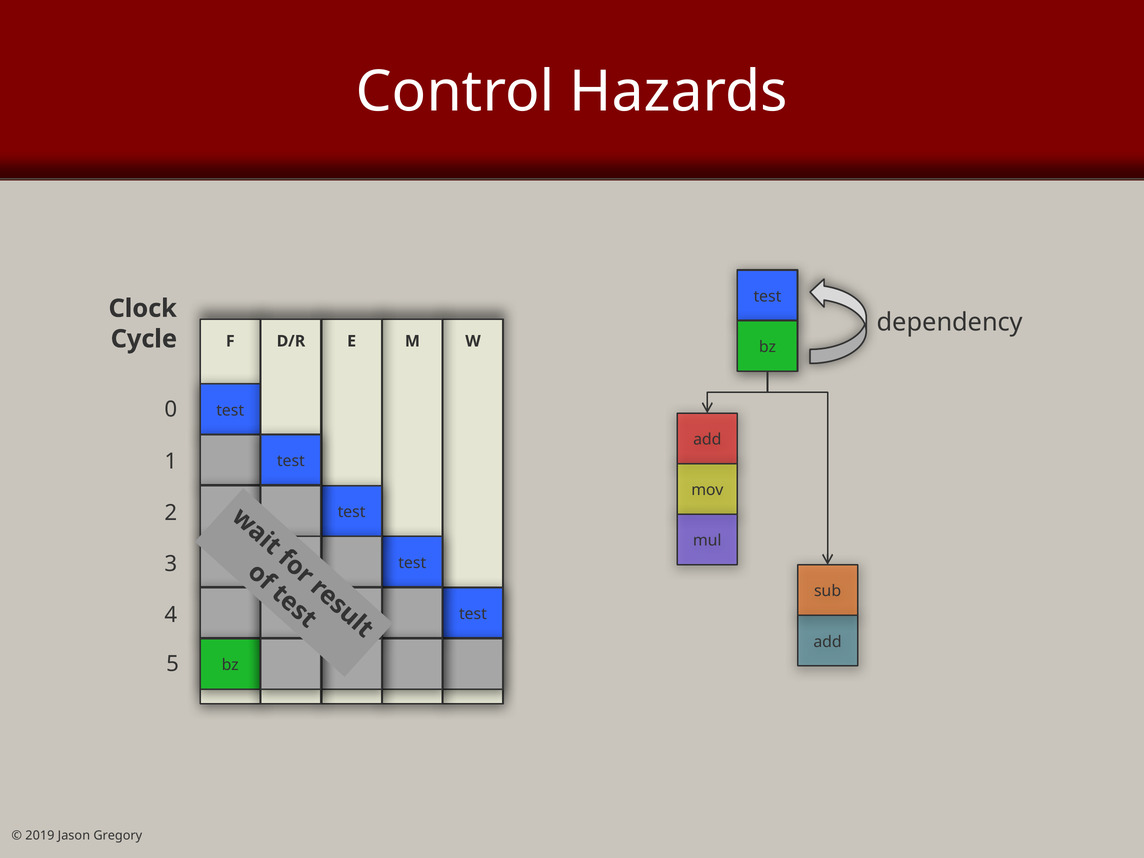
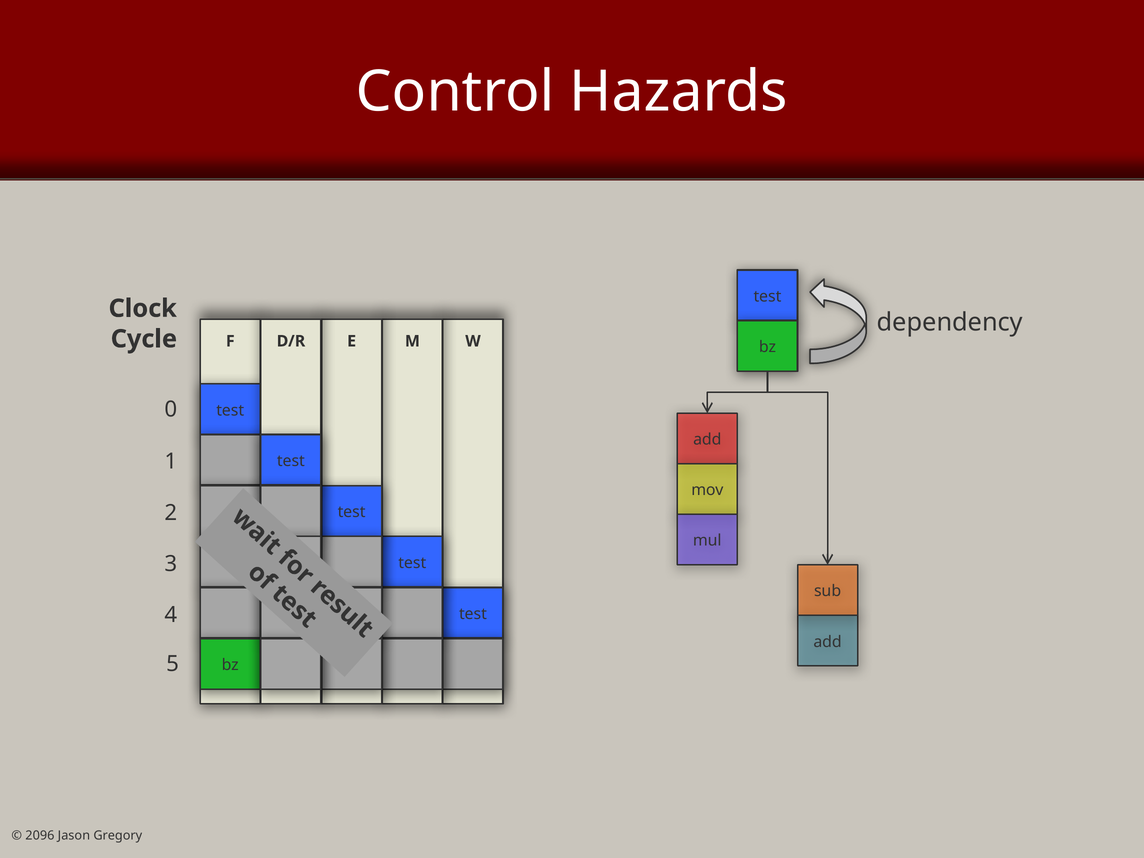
2019: 2019 -> 2096
